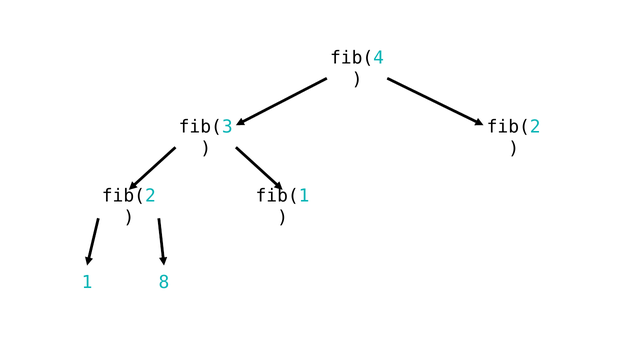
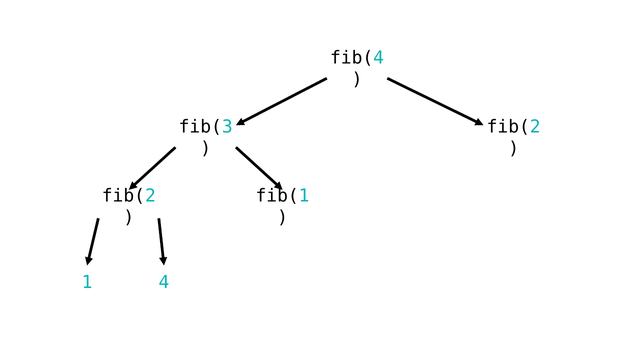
8: 8 -> 4
